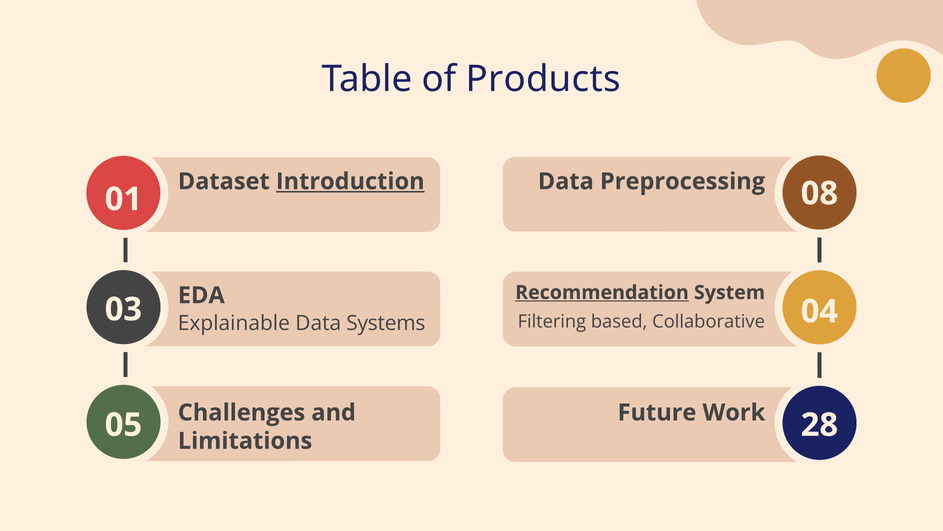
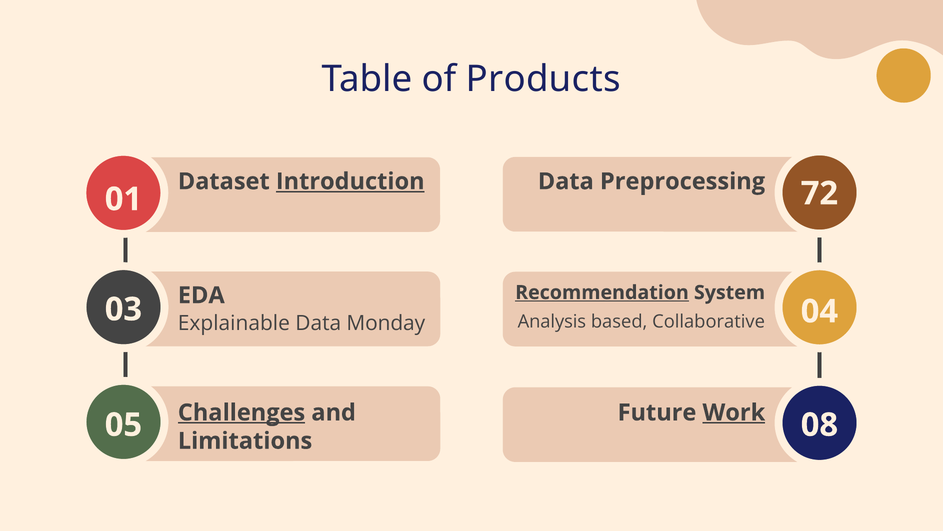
08: 08 -> 72
Filtering: Filtering -> Analysis
Systems: Systems -> Monday
Challenges underline: none -> present
Work underline: none -> present
28: 28 -> 08
